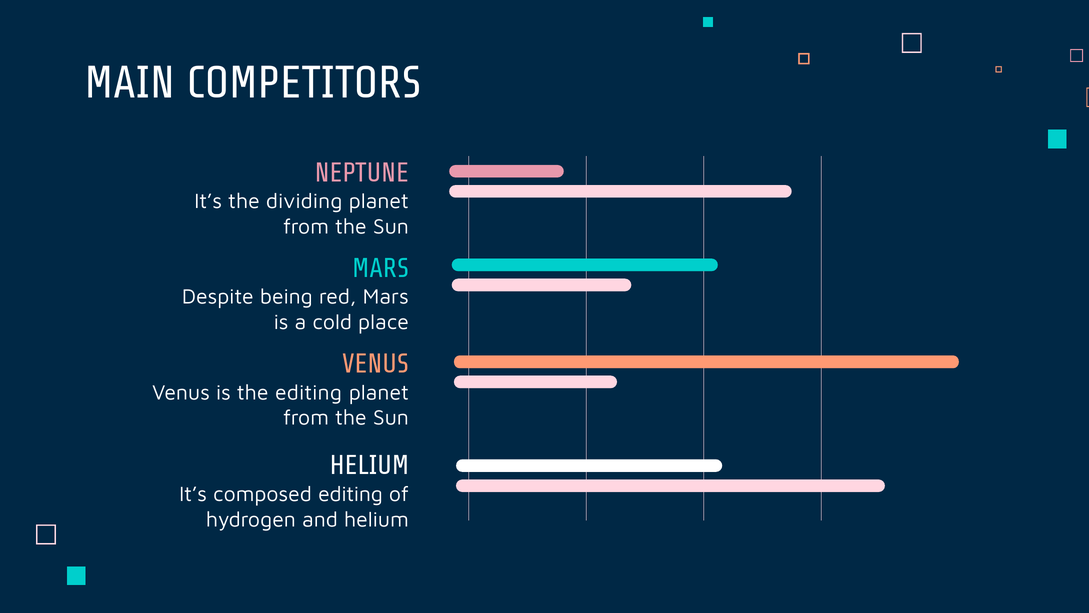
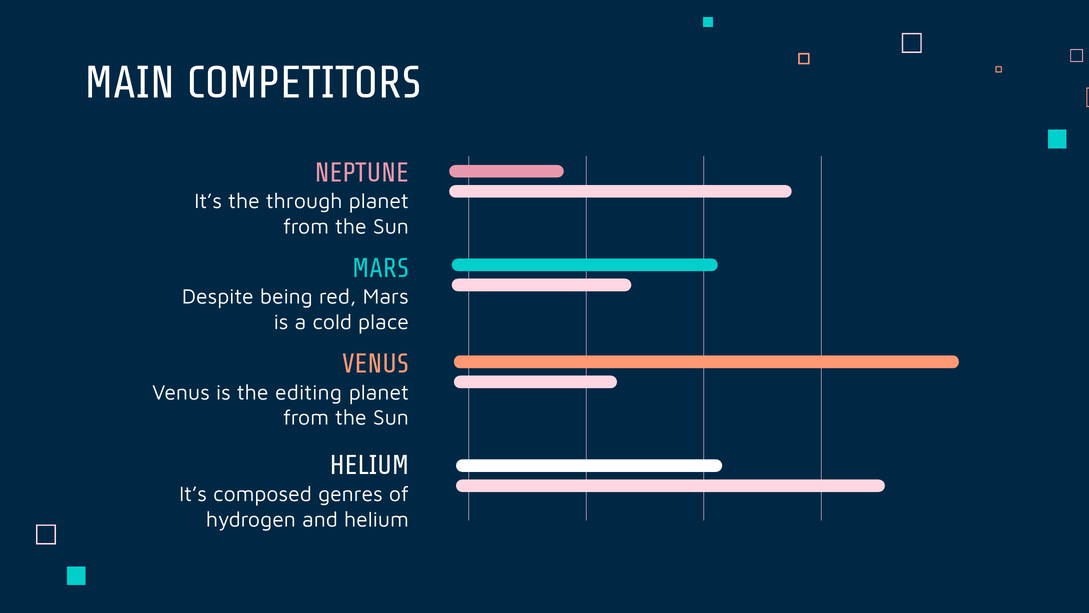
dividing: dividing -> through
composed editing: editing -> genres
